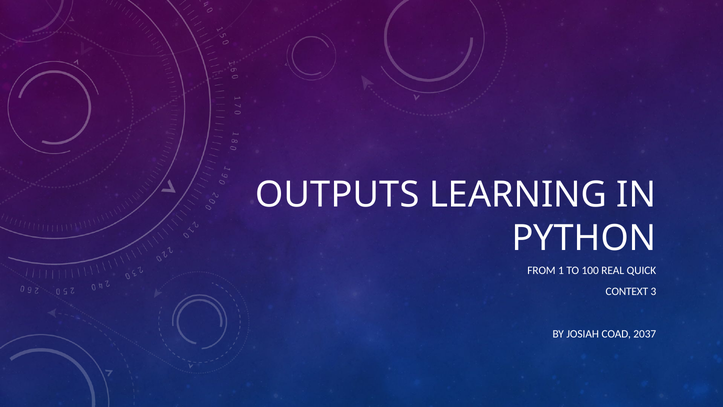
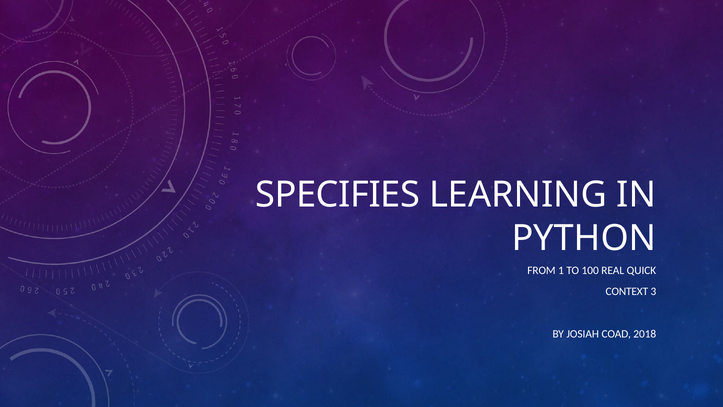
OUTPUTS: OUTPUTS -> SPECIFIES
2037: 2037 -> 2018
